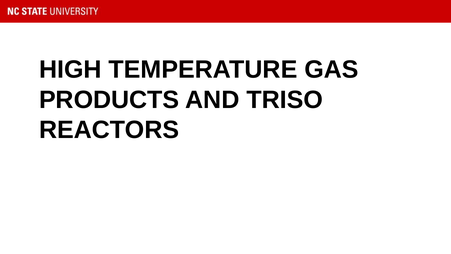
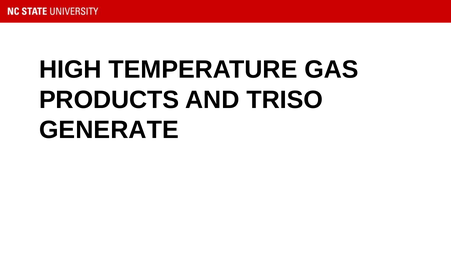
REACTORS: REACTORS -> GENERATE
